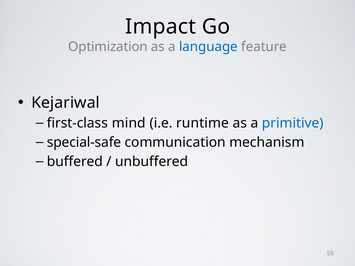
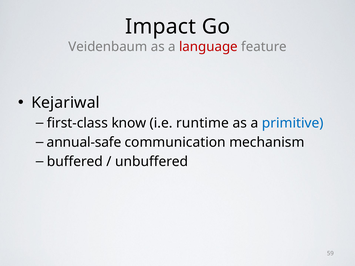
Optimization: Optimization -> Veidenbaum
language colour: blue -> red
mind: mind -> know
special-safe: special-safe -> annual-safe
